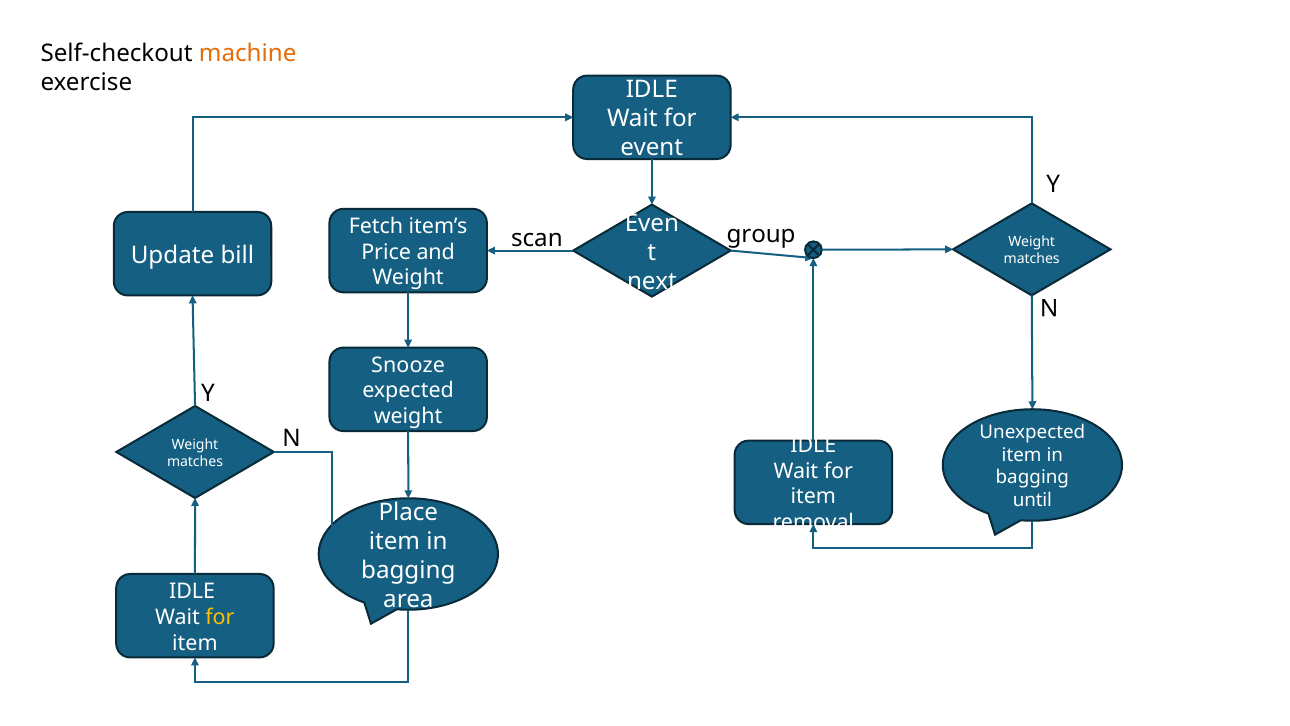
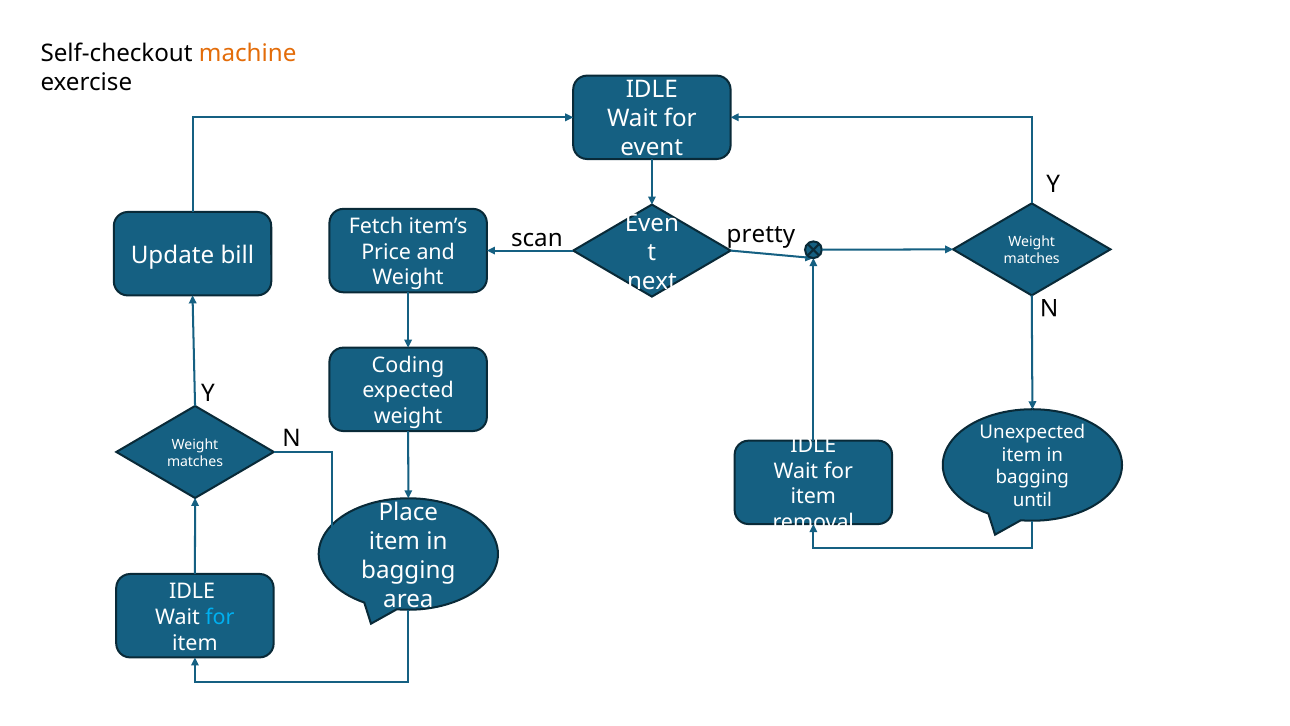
group: group -> pretty
Snooze: Snooze -> Coding
for at (220, 617) colour: yellow -> light blue
